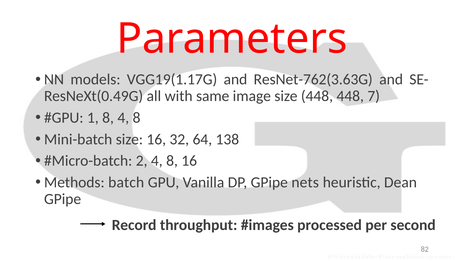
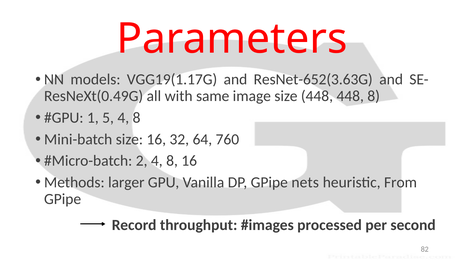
ResNet-762(3.63G: ResNet-762(3.63G -> ResNet-652(3.63G
448 7: 7 -> 8
1 8: 8 -> 5
138: 138 -> 760
batch: batch -> larger
Dean: Dean -> From
